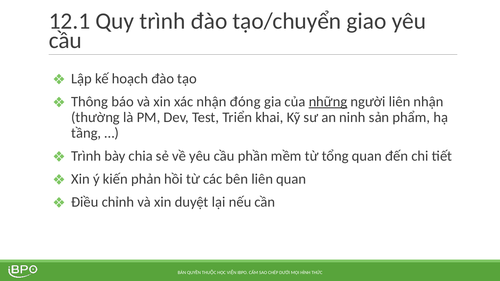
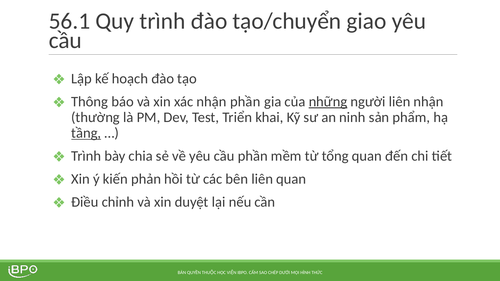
12.1: 12.1 -> 56.1
nhận đóng: đóng -> phần
tầng underline: none -> present
